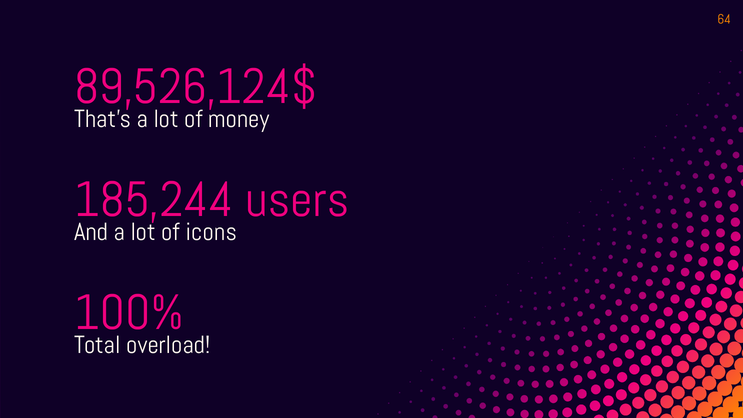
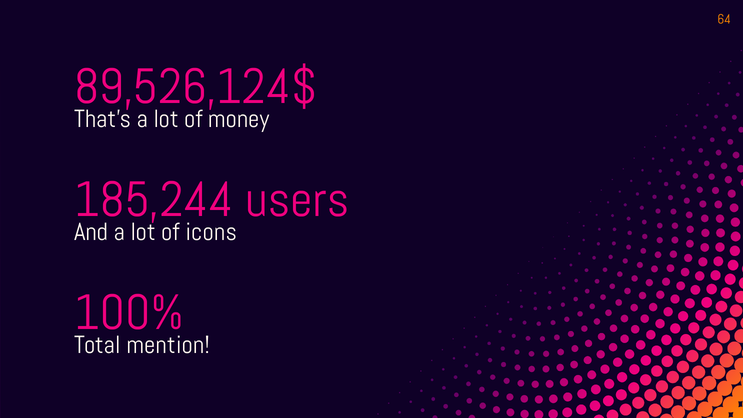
overload: overload -> mention
